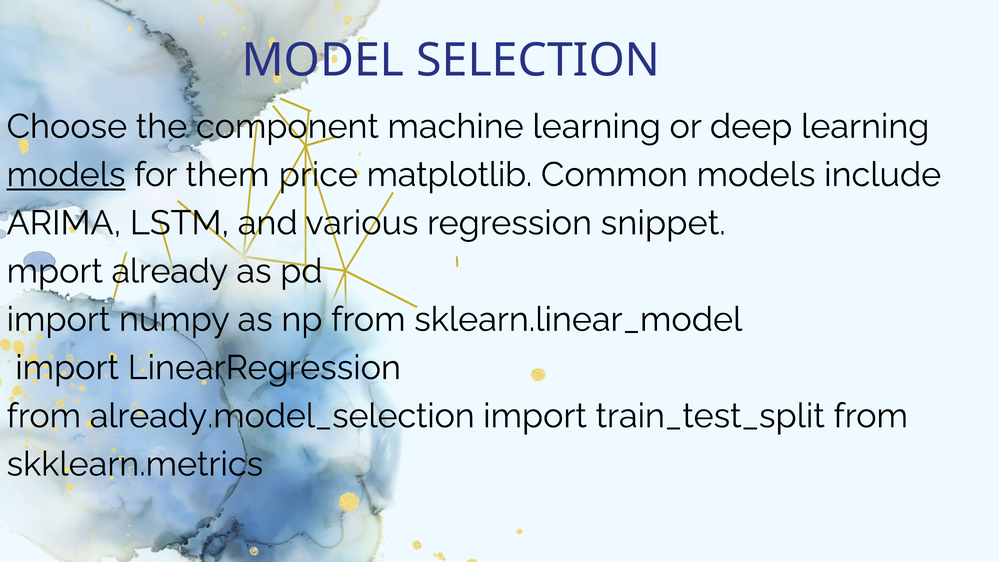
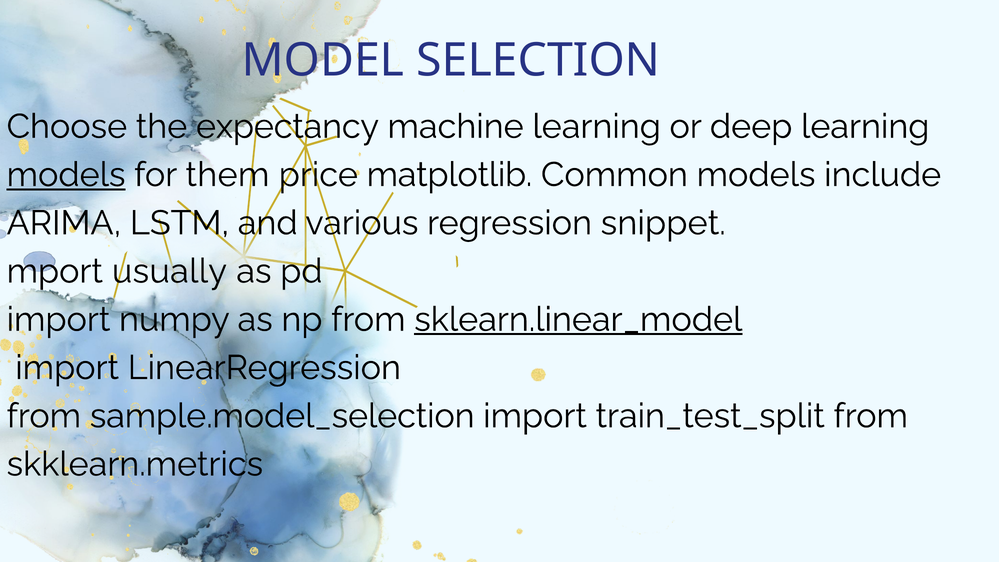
component: component -> expectancy
already: already -> usually
sklearn.linear_model underline: none -> present
already.model_selection: already.model_selection -> sample.model_selection
